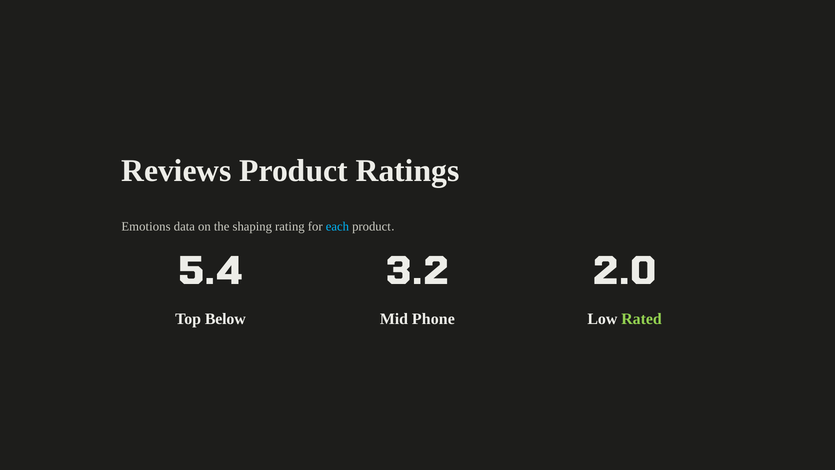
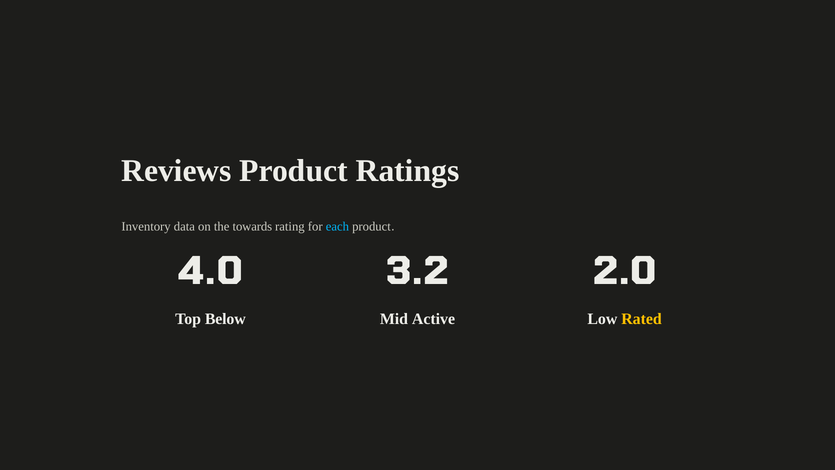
Emotions: Emotions -> Inventory
shaping: shaping -> towards
5.4: 5.4 -> 4.0
Phone: Phone -> Active
Rated colour: light green -> yellow
